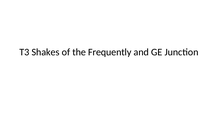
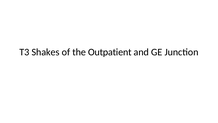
Frequently: Frequently -> Outpatient
